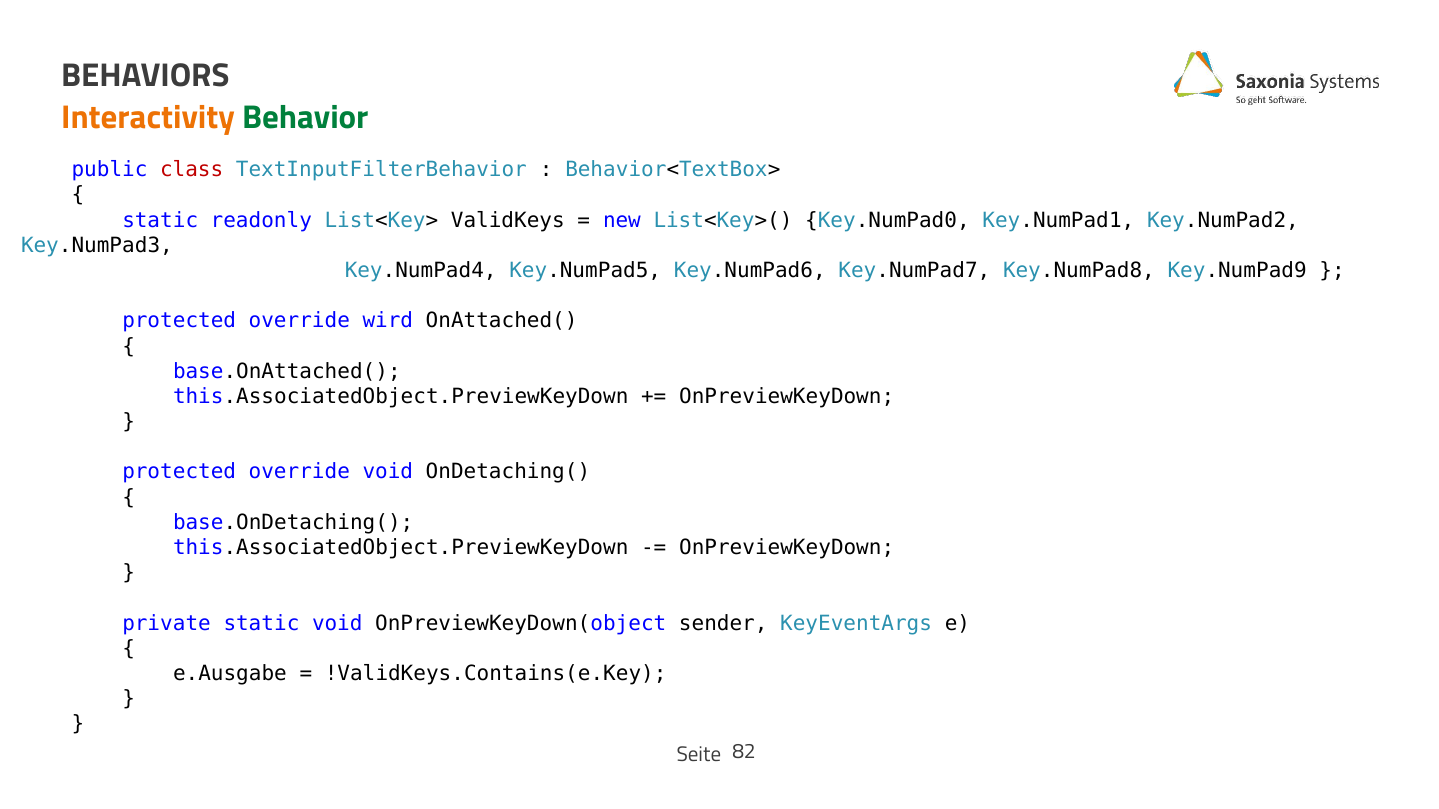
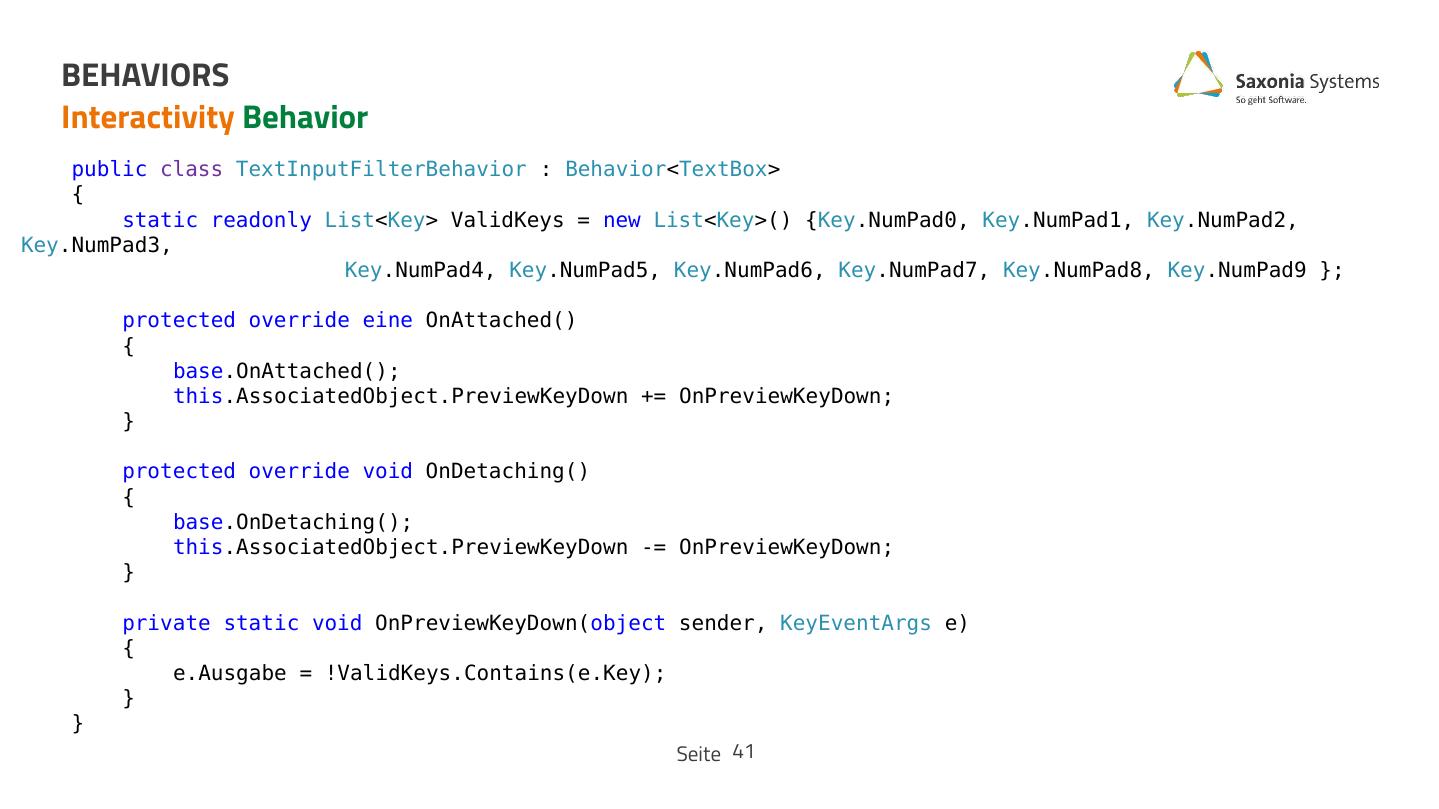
class colour: red -> purple
wird: wird -> eine
82: 82 -> 41
